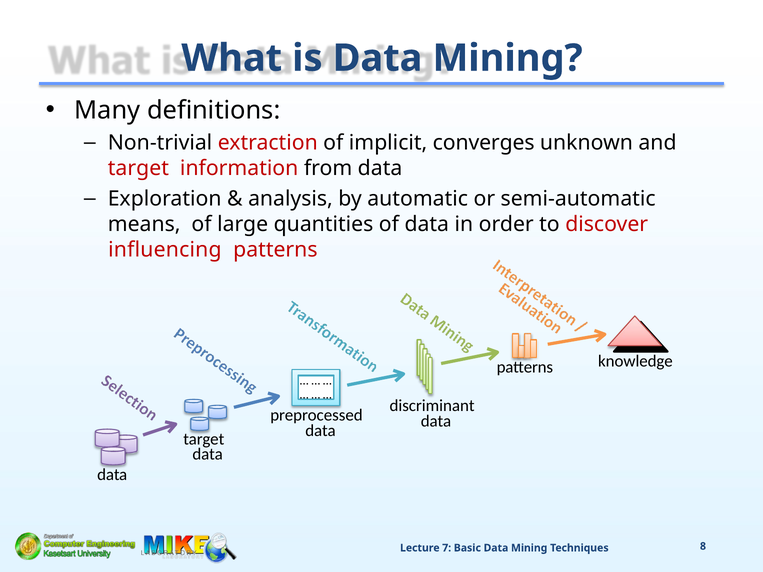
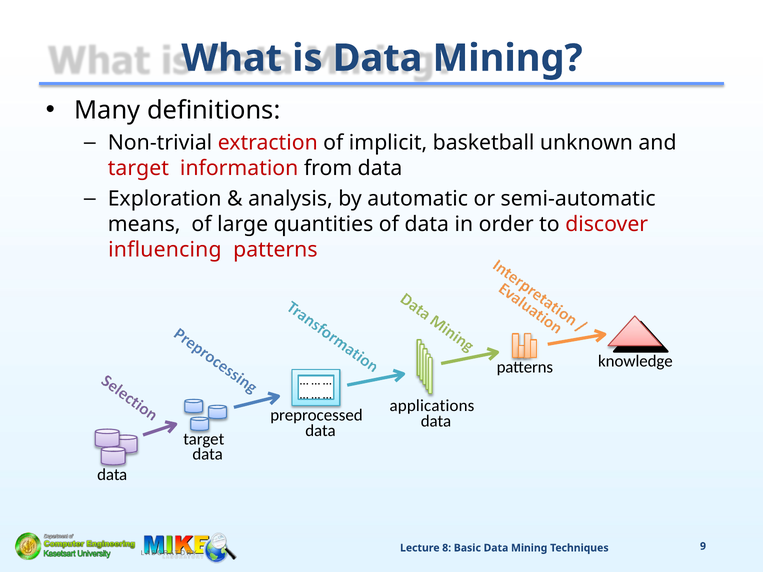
converges: converges -> basketball
discriminant: discriminant -> applications
7: 7 -> 8
8: 8 -> 9
